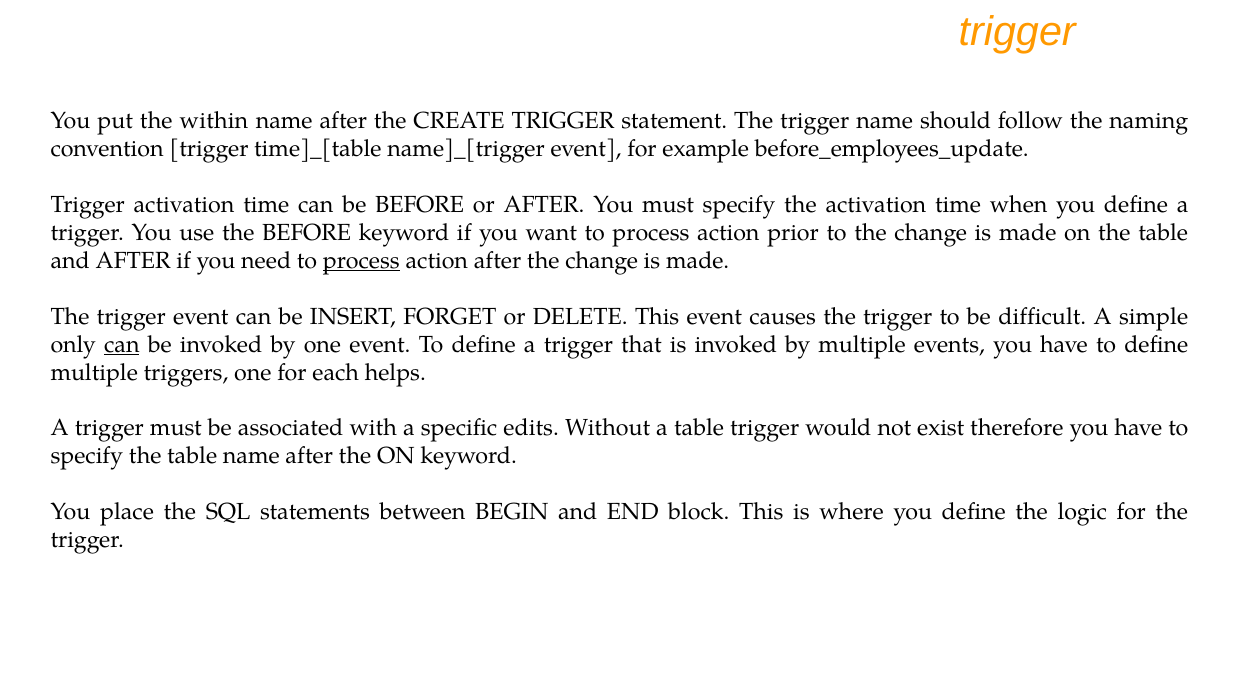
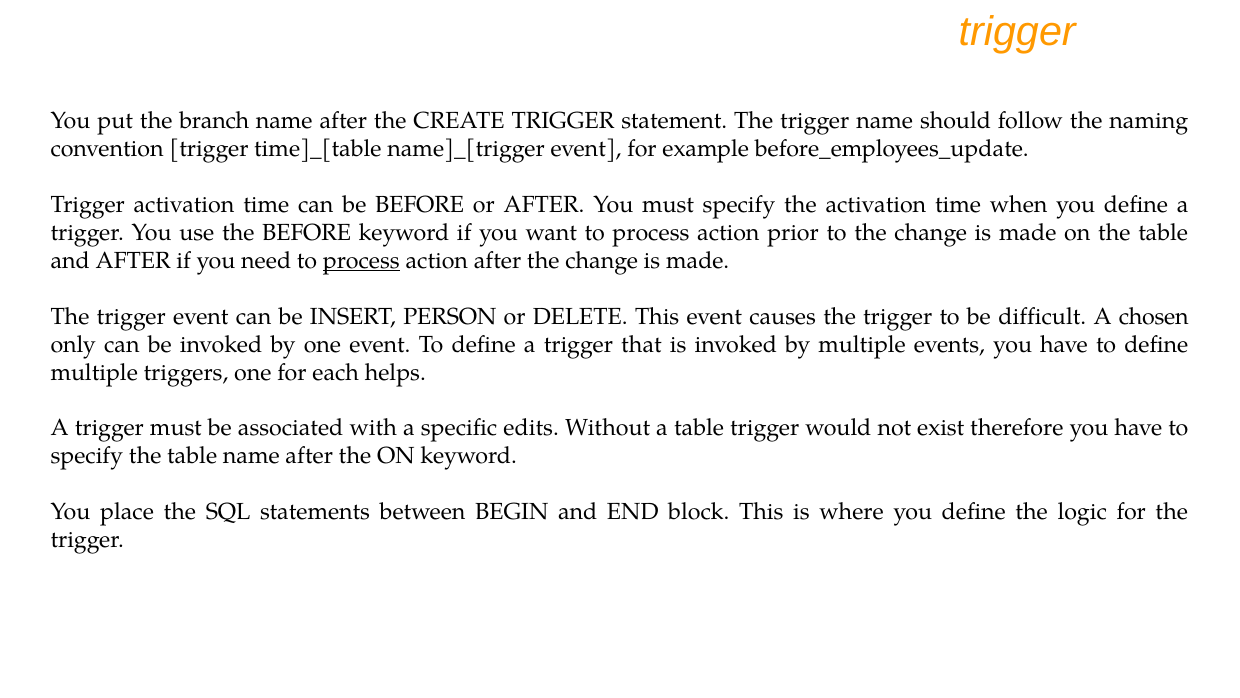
within: within -> branch
FORGET: FORGET -> PERSON
simple: simple -> chosen
can at (122, 344) underline: present -> none
